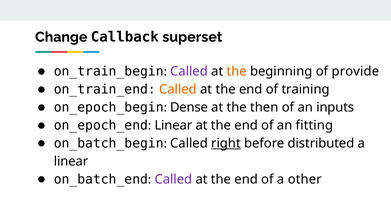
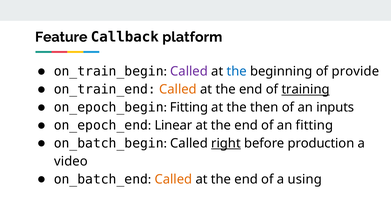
Change: Change -> Feature
superset: superset -> platform
the at (237, 71) colour: orange -> blue
training underline: none -> present
on_epoch_begin Dense: Dense -> Fitting
distributed: distributed -> production
linear at (71, 161): linear -> video
Called at (173, 179) colour: purple -> orange
other: other -> using
